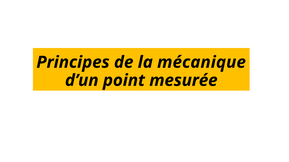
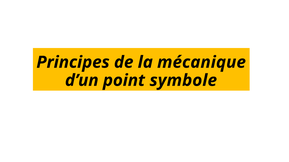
mesurée: mesurée -> symbole
